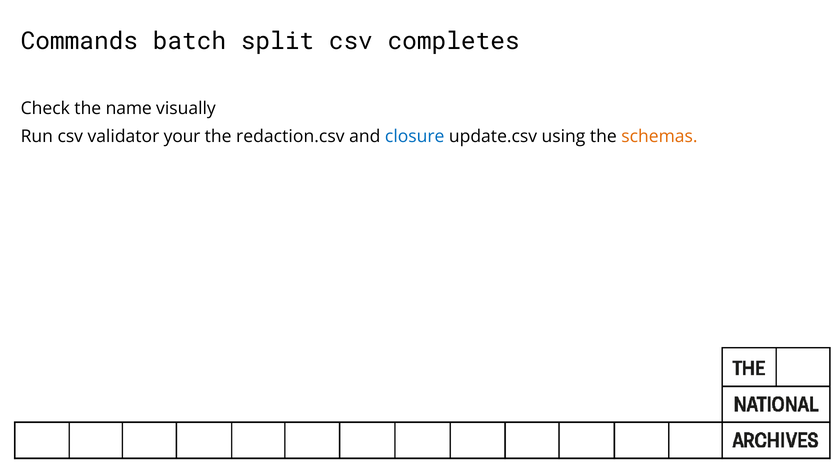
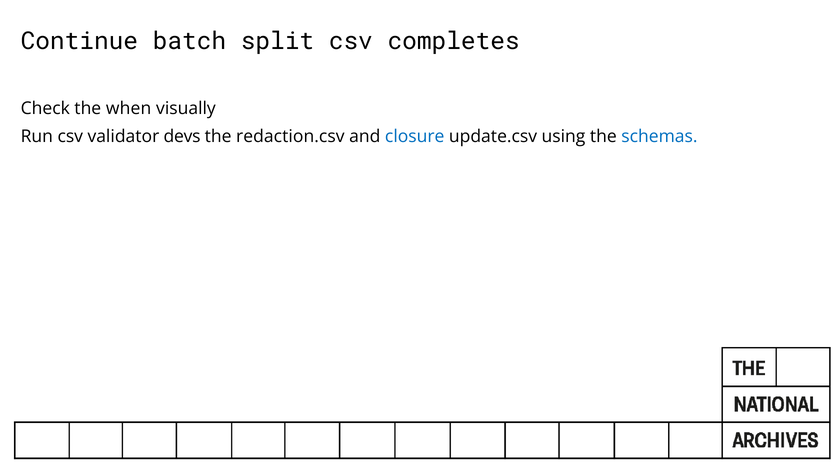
Commands: Commands -> Continue
name: name -> when
your: your -> devs
schemas colour: orange -> blue
